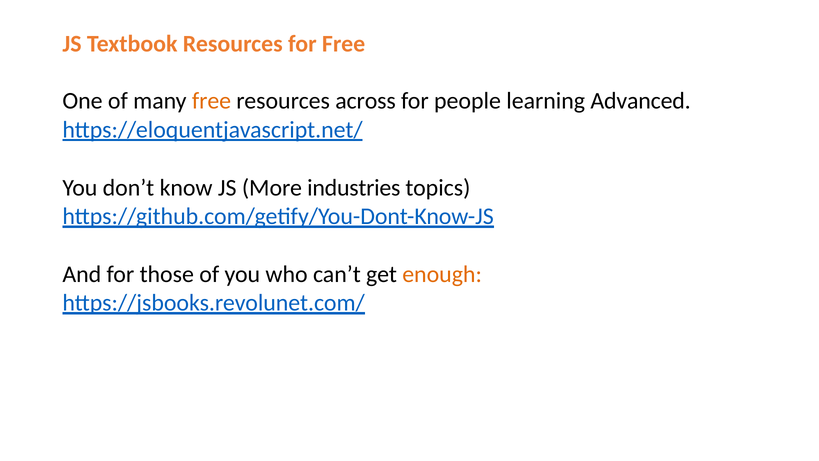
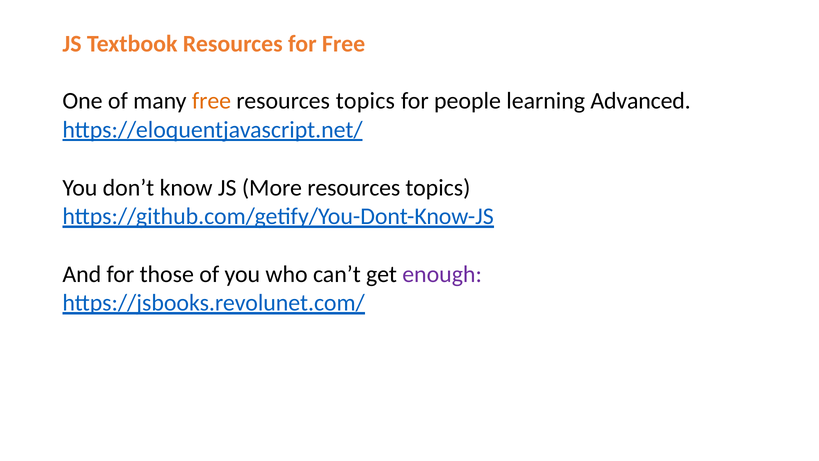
across at (366, 101): across -> topics
More industries: industries -> resources
enough colour: orange -> purple
